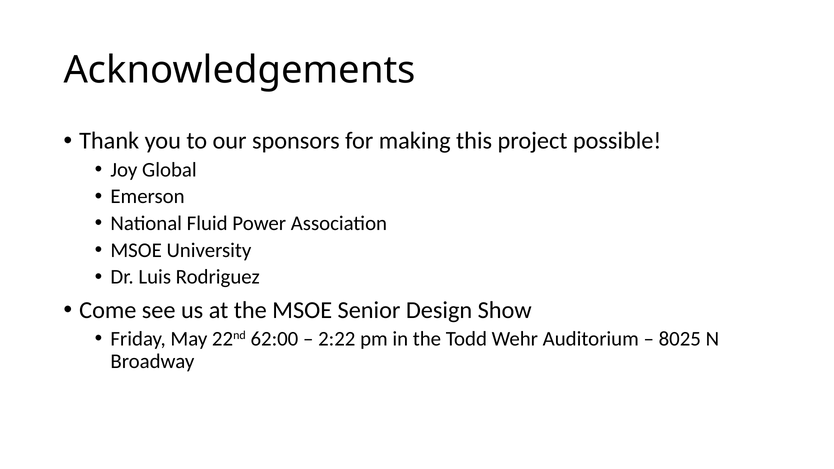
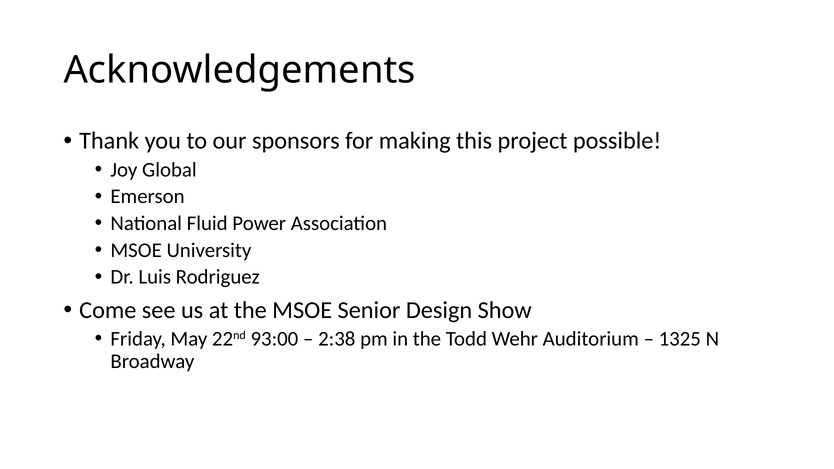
62:00: 62:00 -> 93:00
2:22: 2:22 -> 2:38
8025: 8025 -> 1325
